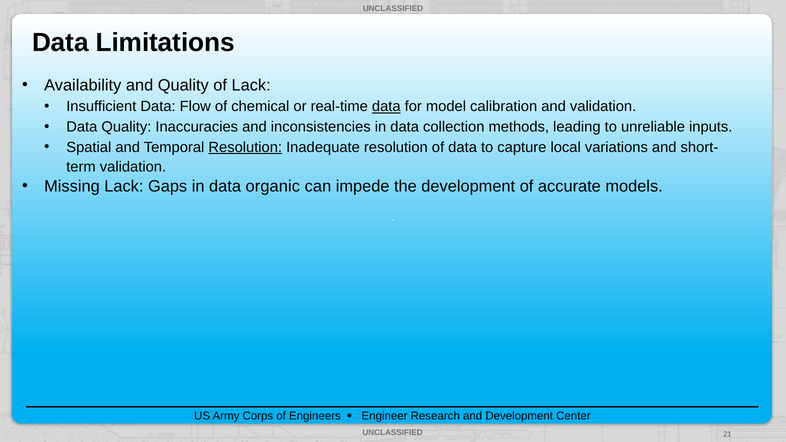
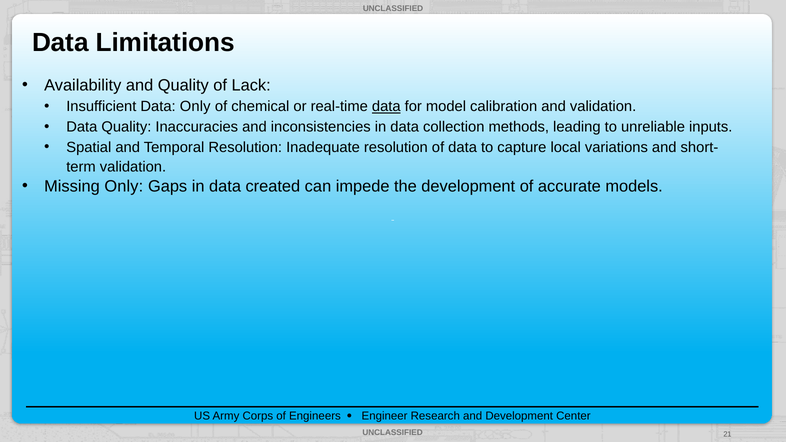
Data Flow: Flow -> Only
Resolution at (245, 147) underline: present -> none
Missing Lack: Lack -> Only
organic: organic -> created
